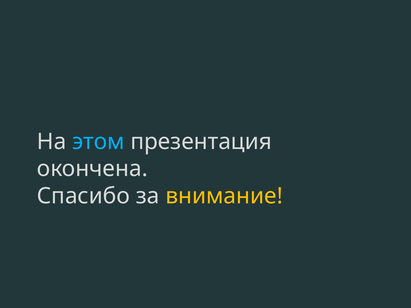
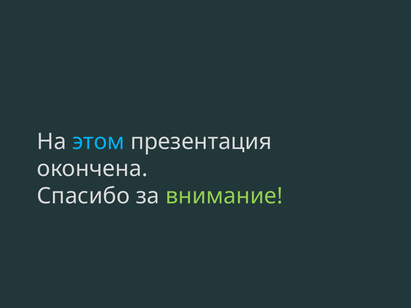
внимание colour: yellow -> light green
